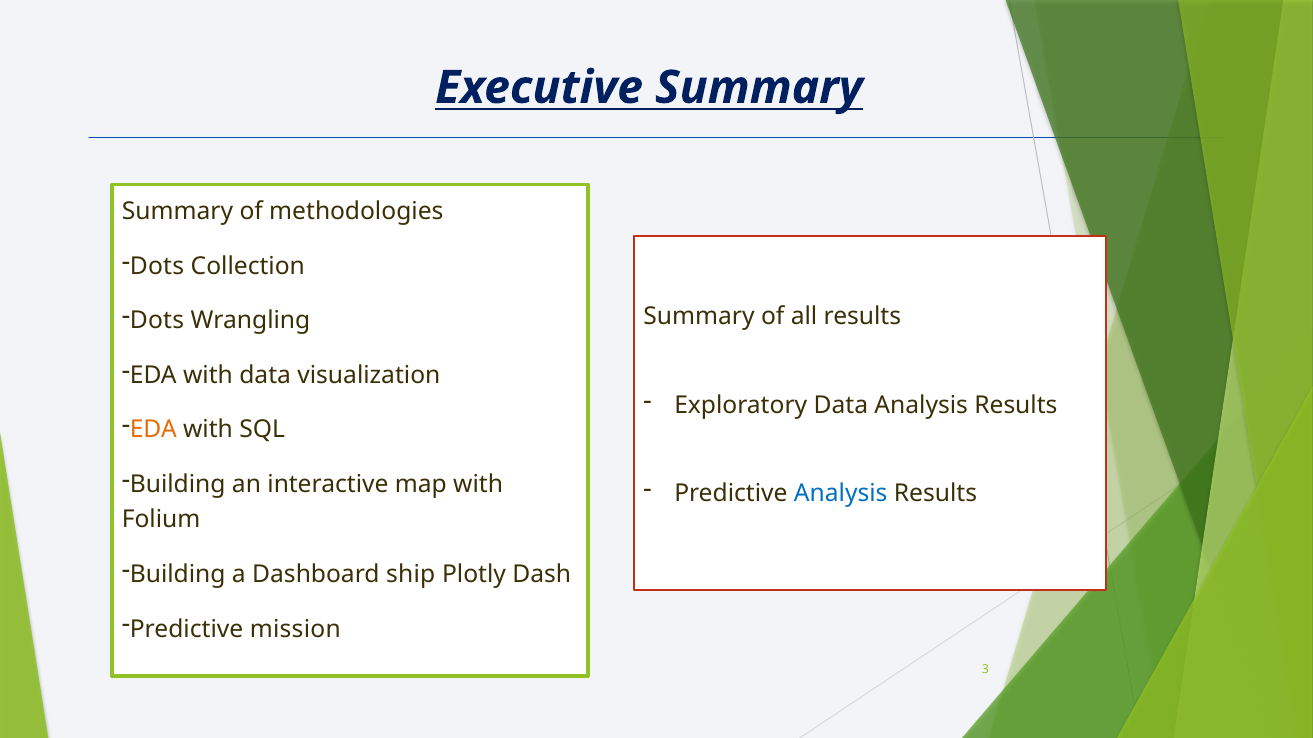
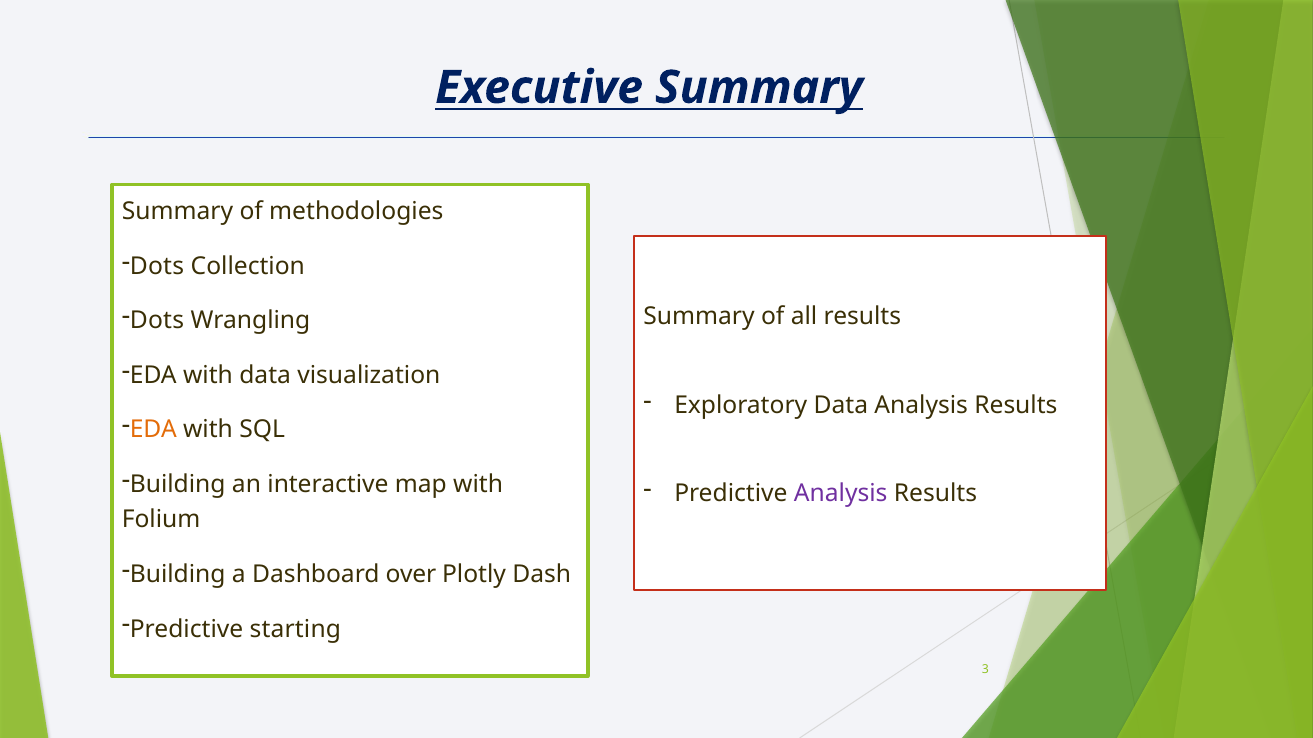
Analysis at (841, 494) colour: blue -> purple
ship: ship -> over
mission: mission -> starting
